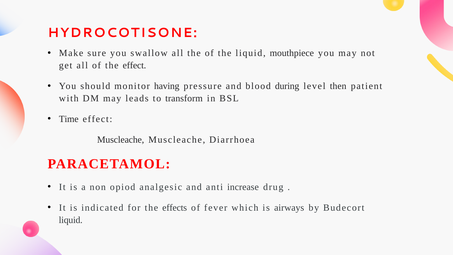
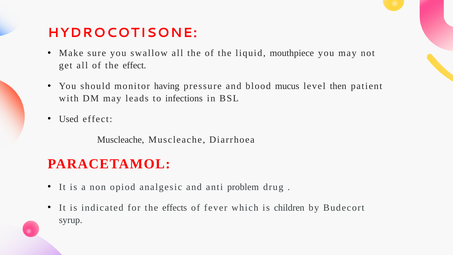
during: during -> mucus
transform: transform -> infections
Time: Time -> Used
increase: increase -> problem
airways: airways -> children
liquid at (71, 220): liquid -> syrup
